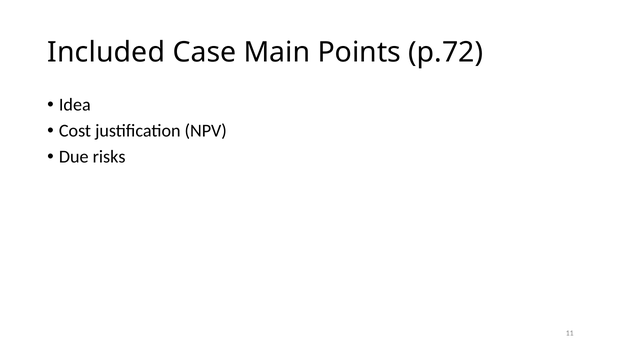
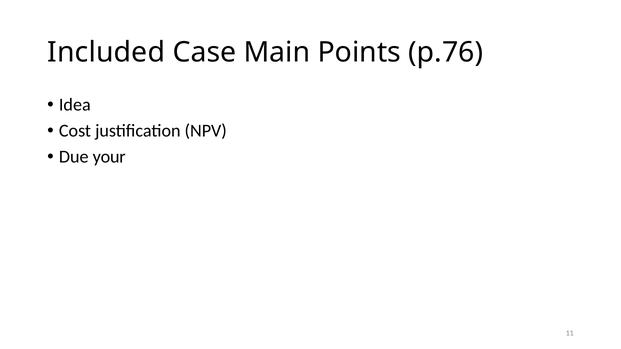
p.72: p.72 -> p.76
risks: risks -> your
